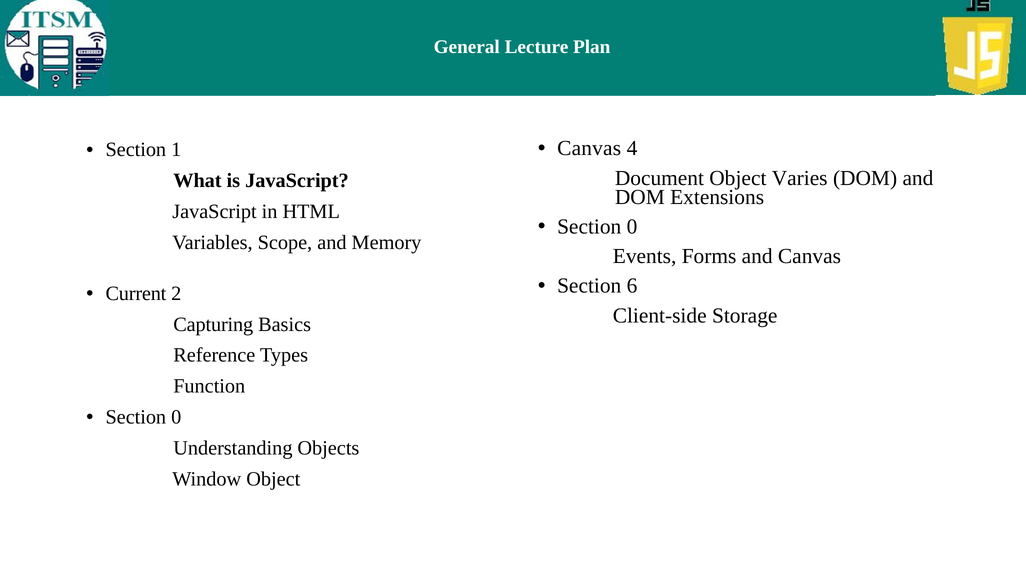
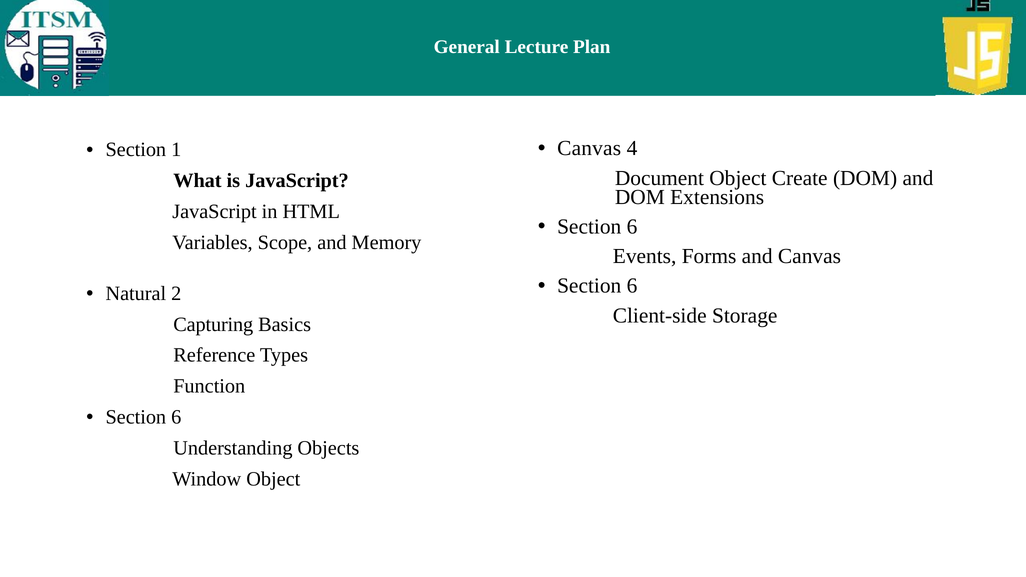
Varies: Varies -> Create
0 at (632, 227): 0 -> 6
Current: Current -> Natural
0 at (176, 417): 0 -> 6
